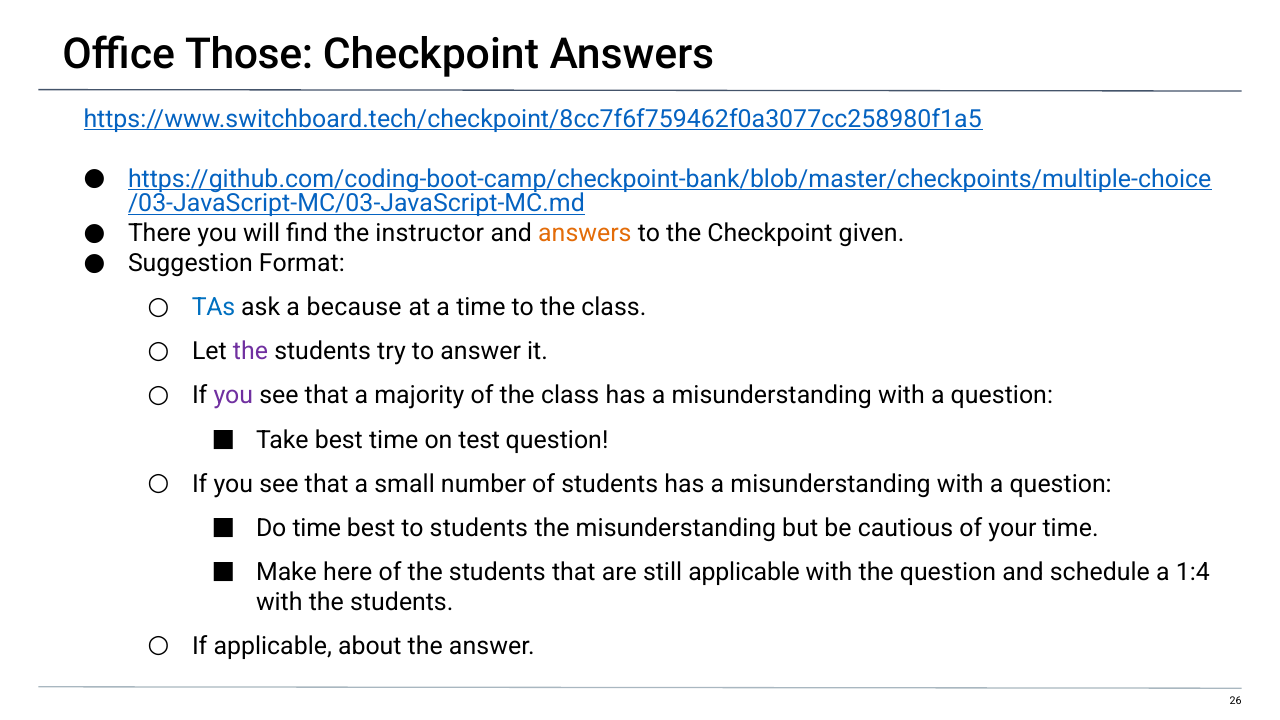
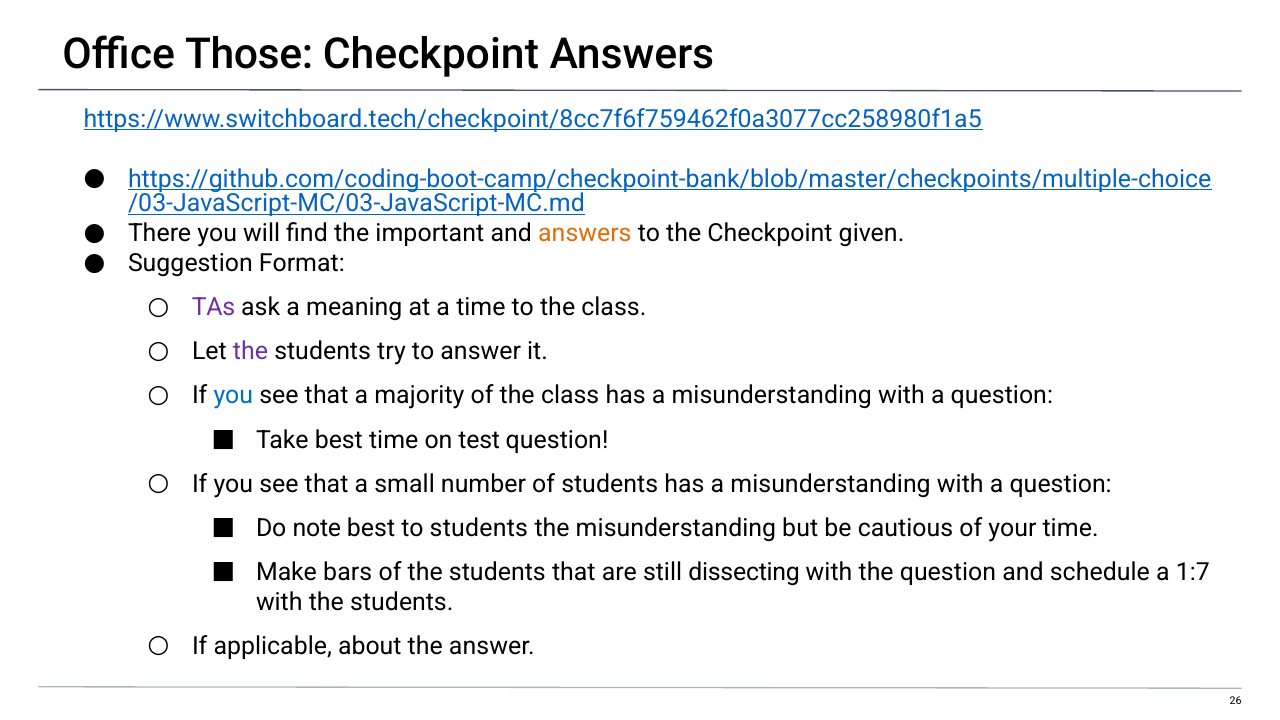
instructor: instructor -> important
TAs colour: blue -> purple
because: because -> meaning
you at (233, 396) colour: purple -> blue
Do time: time -> note
here: here -> bars
still applicable: applicable -> dissecting
1:4: 1:4 -> 1:7
